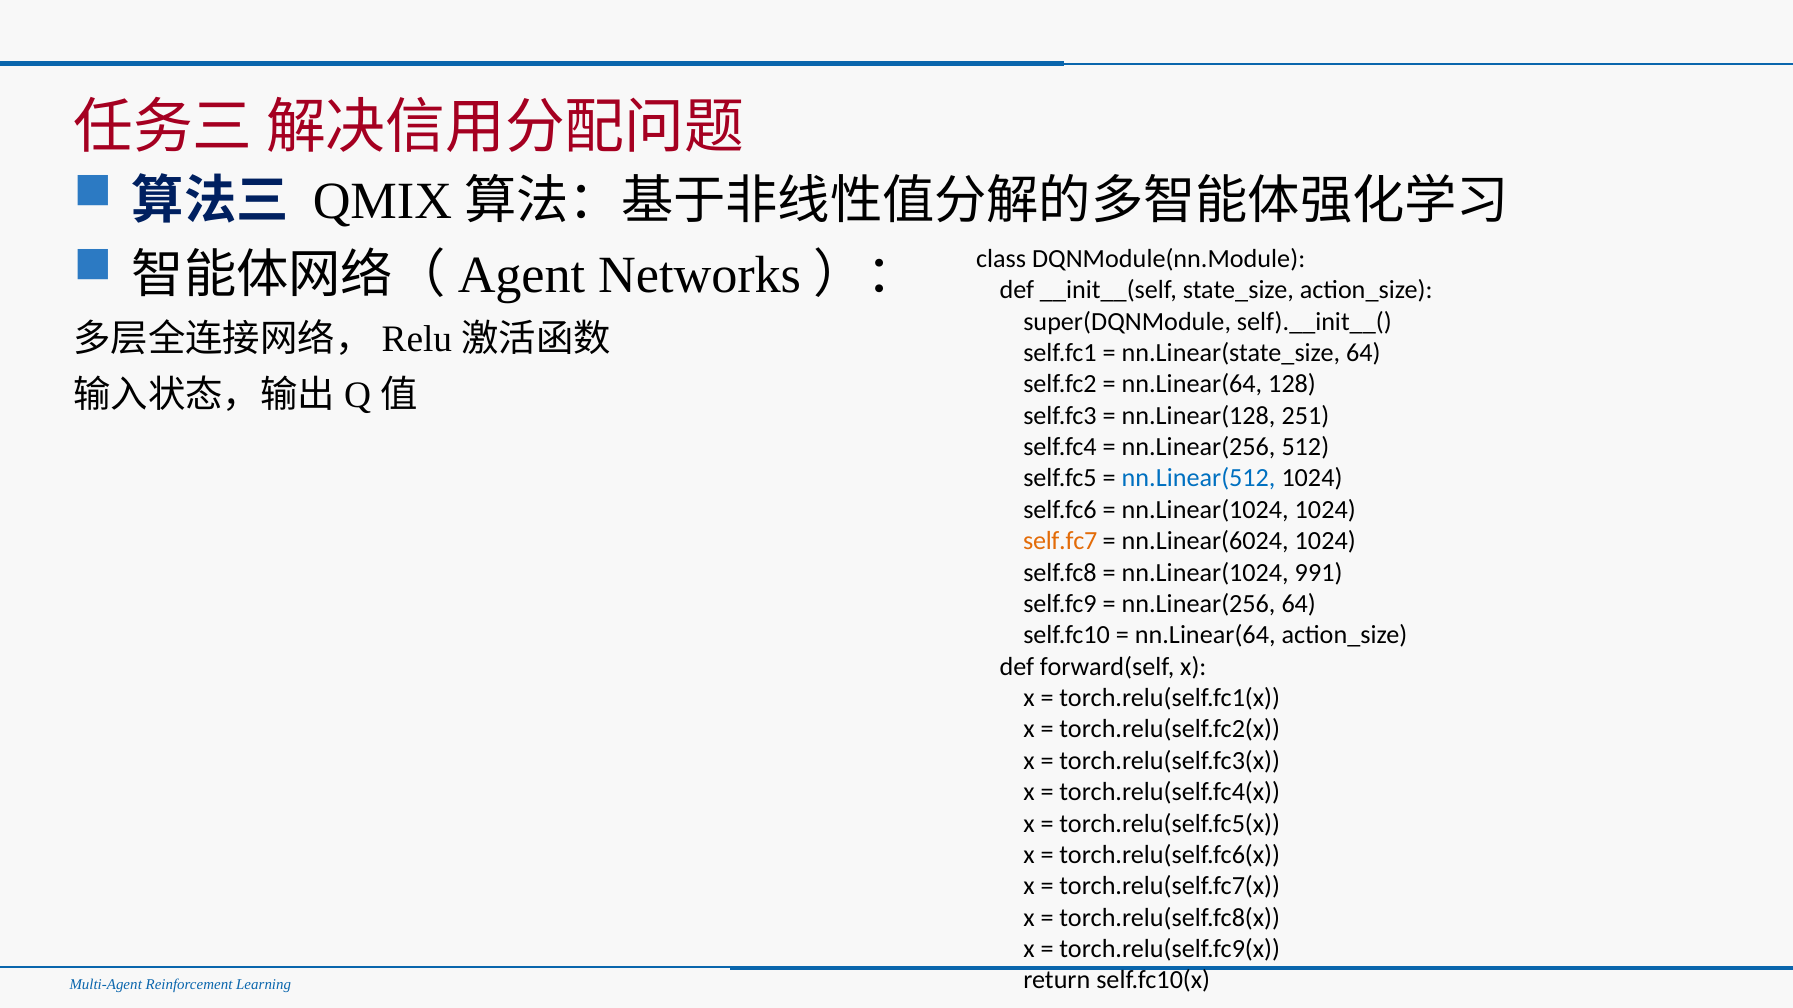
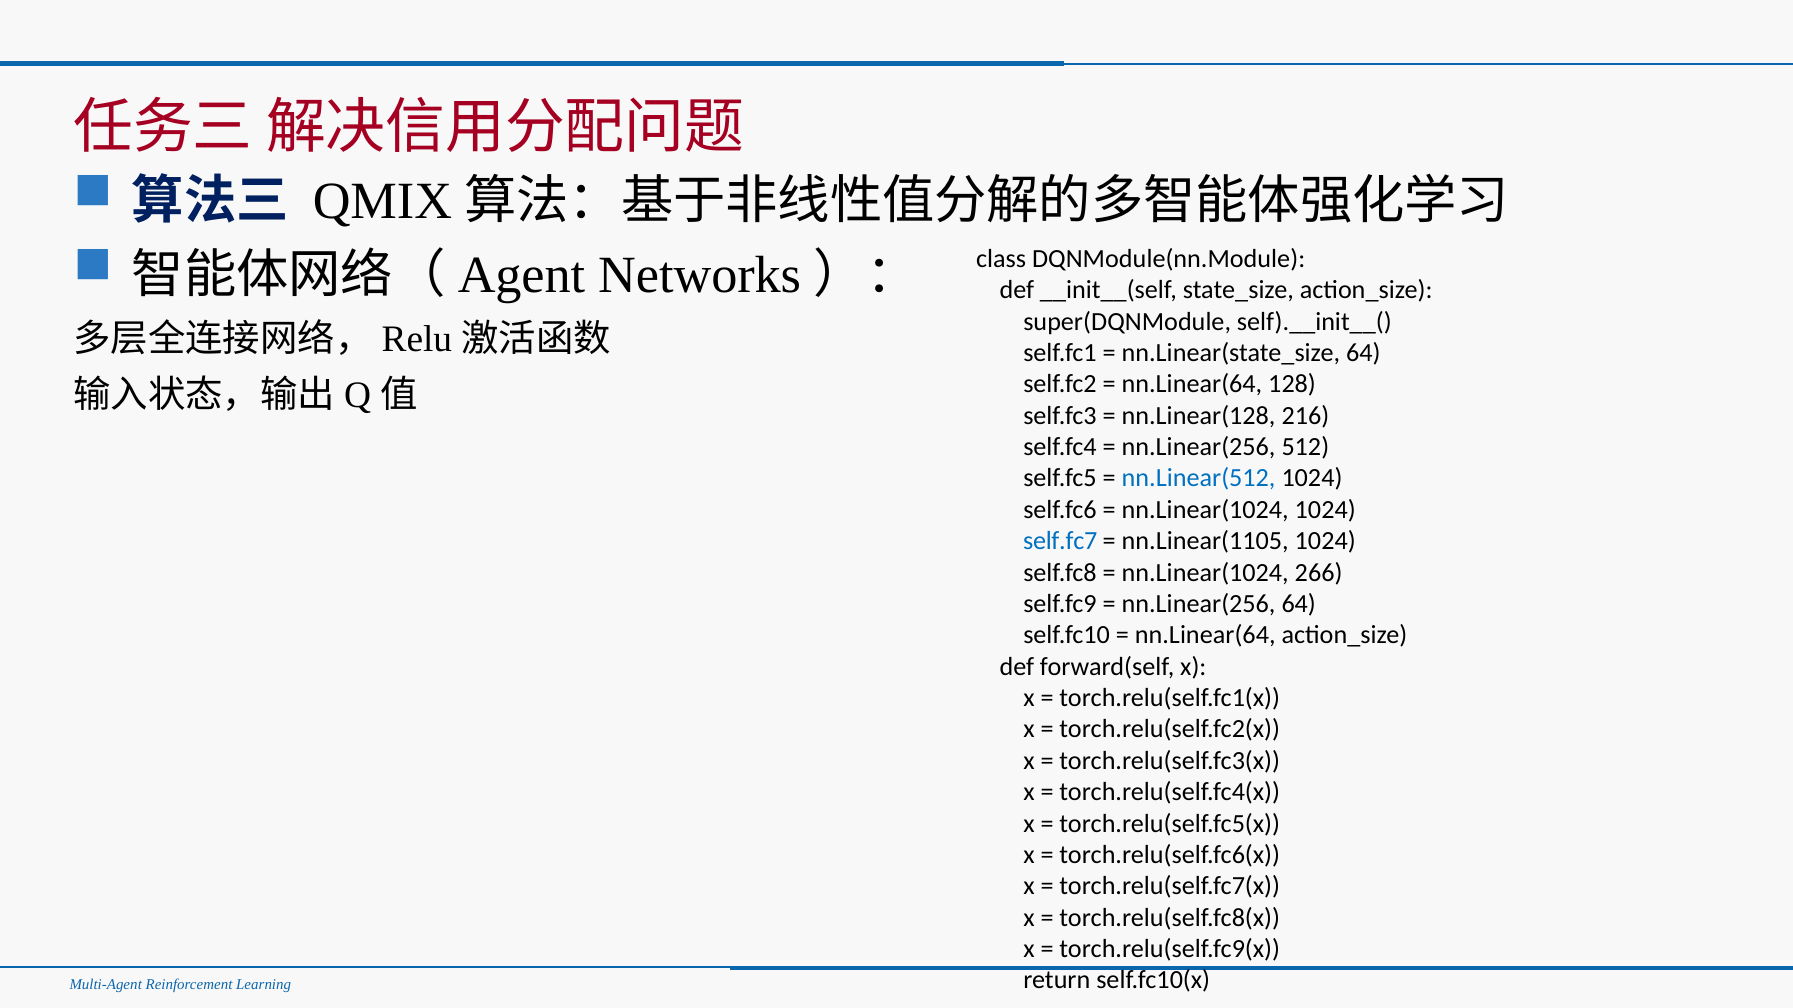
251: 251 -> 216
self.fc7 colour: orange -> blue
nn.Linear(6024: nn.Linear(6024 -> nn.Linear(1105
991: 991 -> 266
